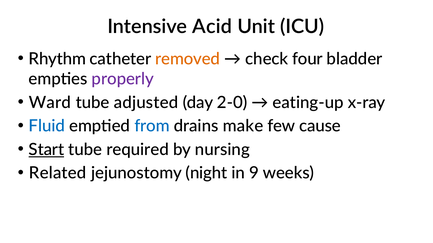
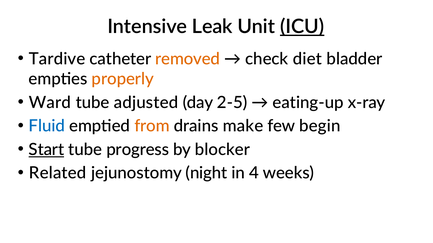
Acid: Acid -> Leak
ICU underline: none -> present
Rhythm: Rhythm -> Tardive
four: four -> diet
properly colour: purple -> orange
2-0: 2-0 -> 2-5
from colour: blue -> orange
cause: cause -> begin
required: required -> progress
nursing: nursing -> blocker
9: 9 -> 4
